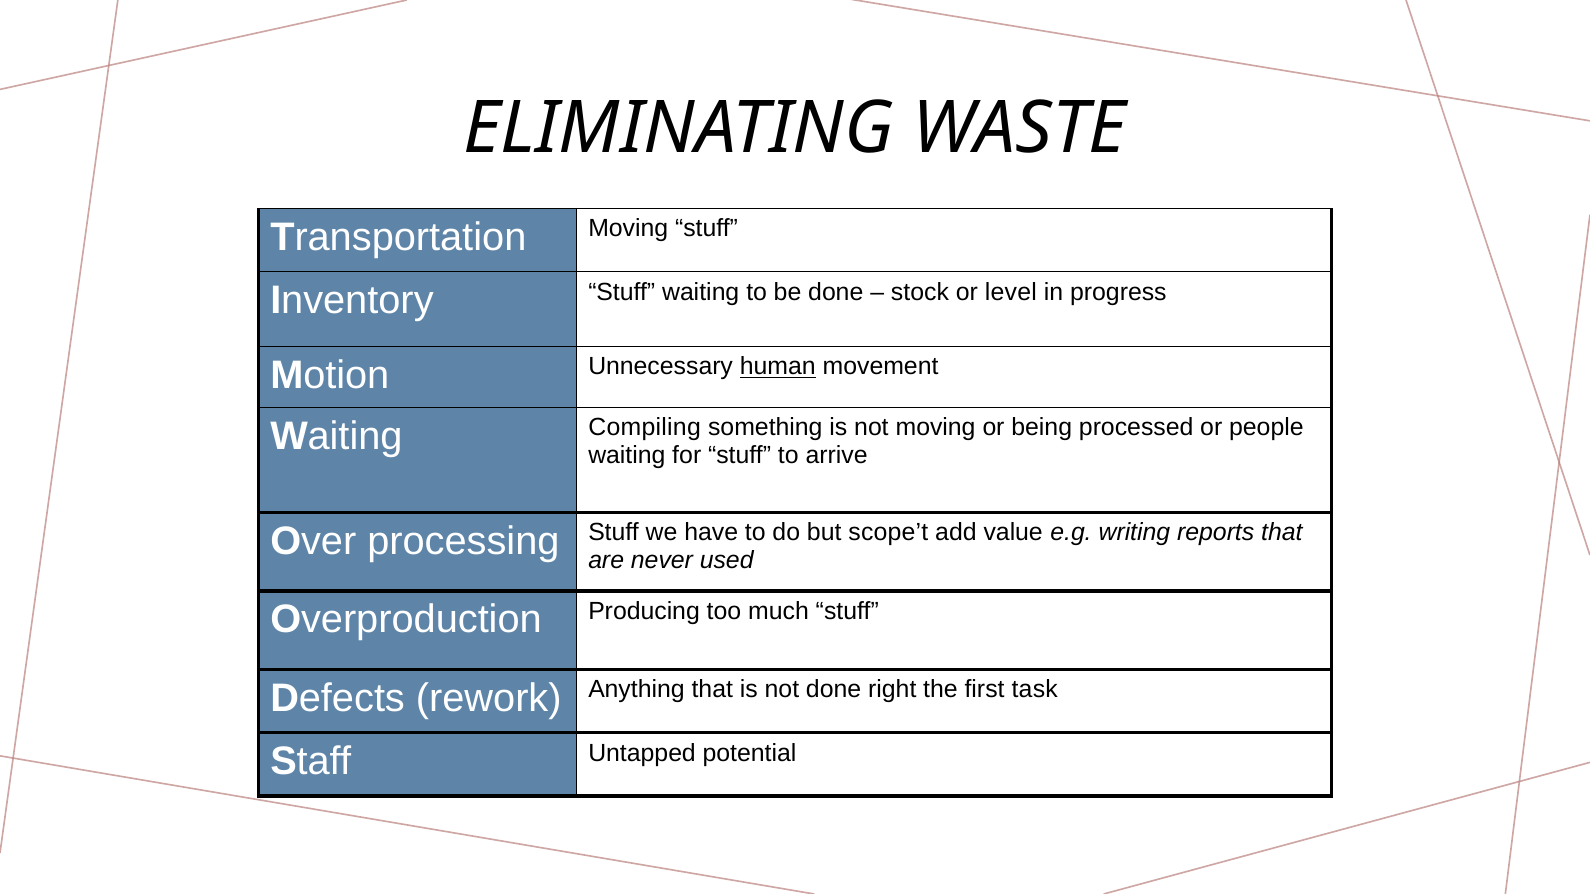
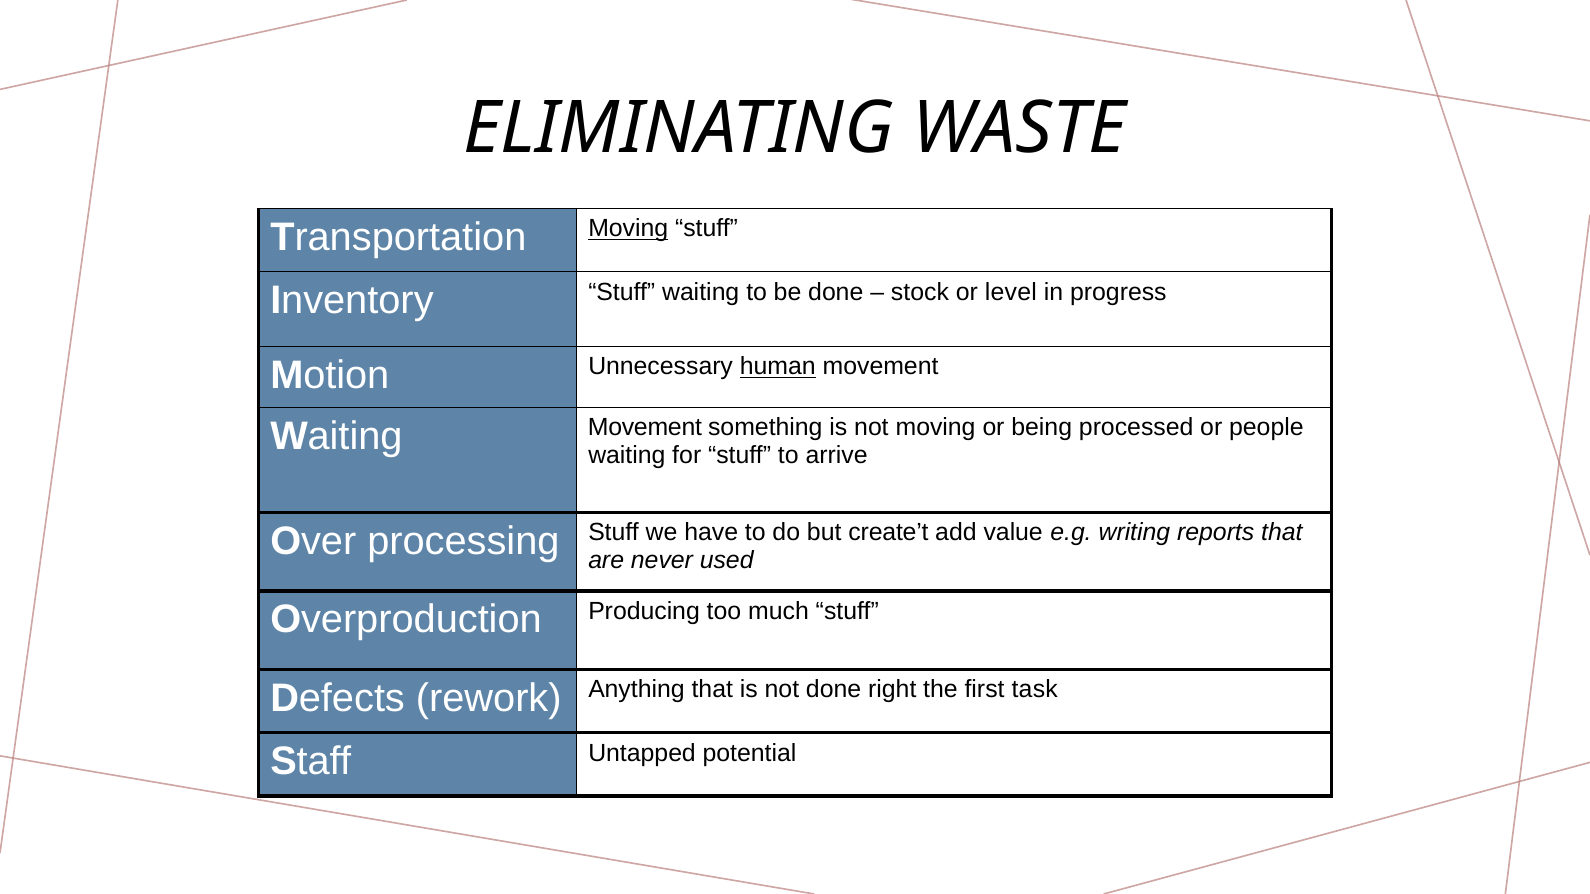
Moving at (628, 229) underline: none -> present
Waiting Compiling: Compiling -> Movement
scope’t: scope’t -> create’t
